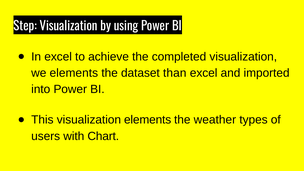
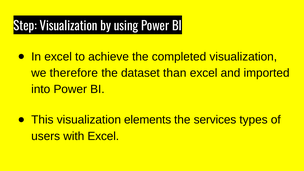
we elements: elements -> therefore
weather: weather -> services
with Chart: Chart -> Excel
